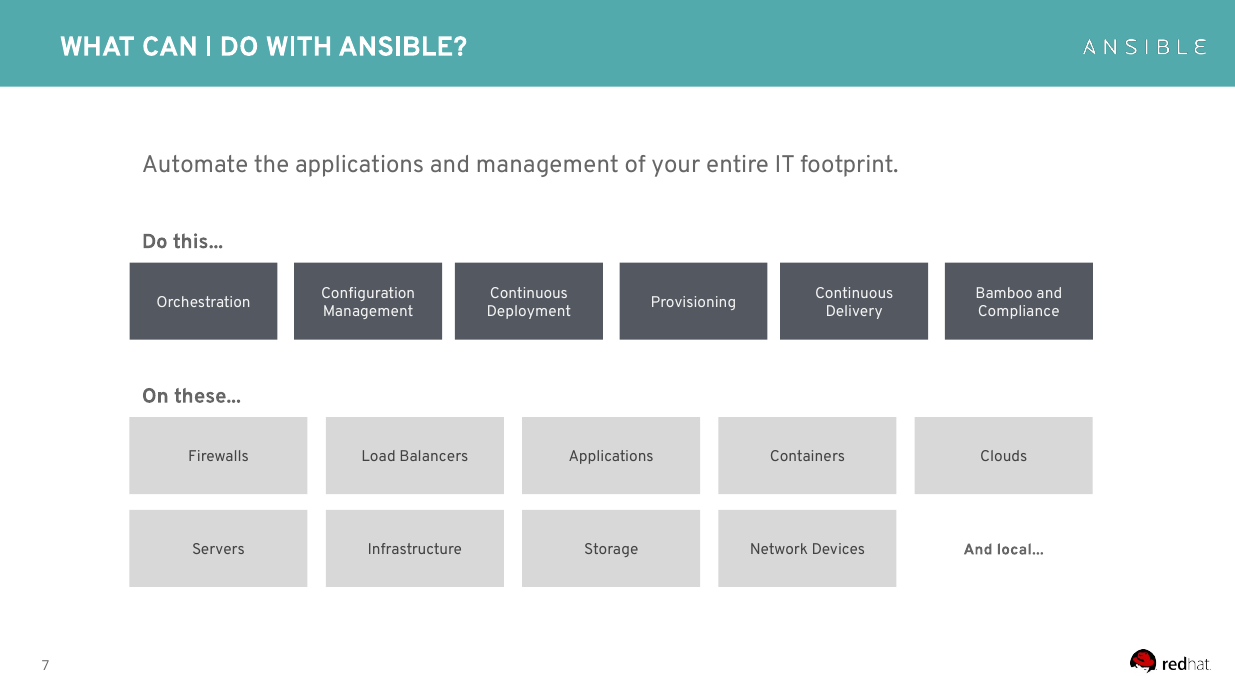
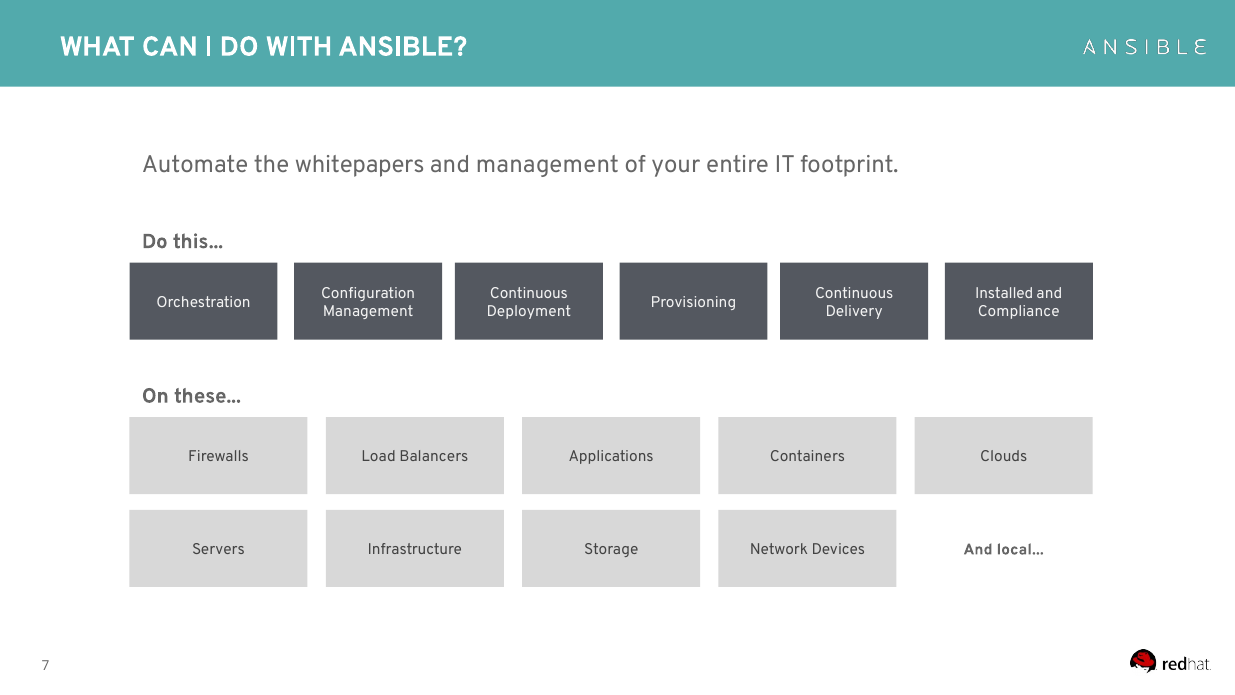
the applications: applications -> whitepapers
Bamboo: Bamboo -> Installed
